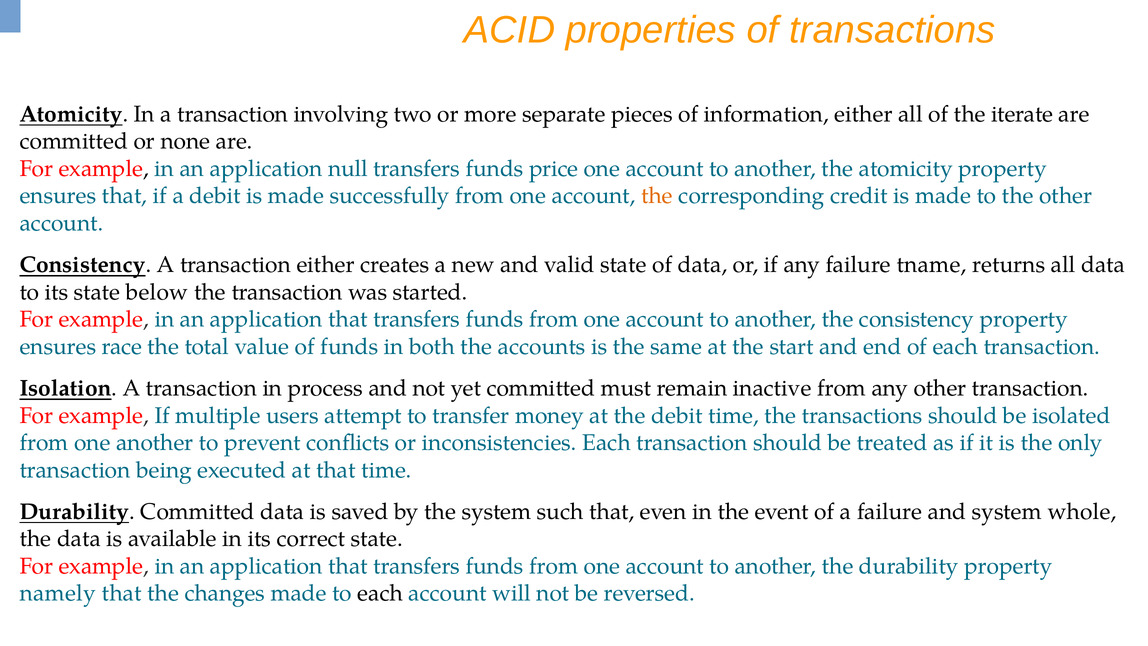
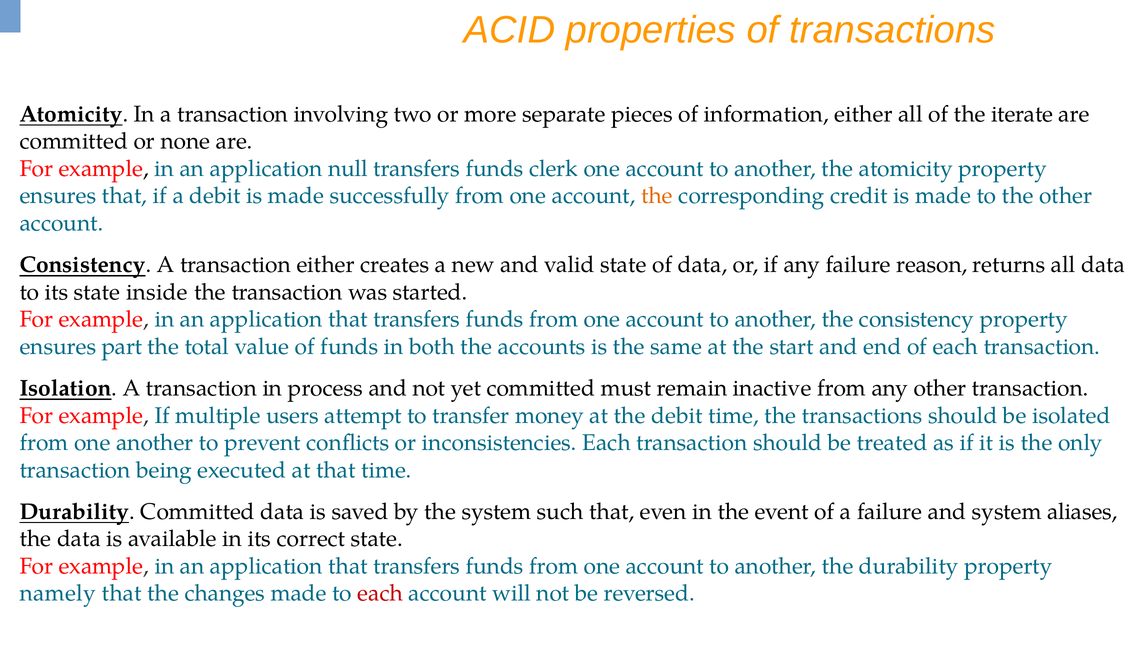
price: price -> clerk
tname: tname -> reason
below: below -> inside
race: race -> part
whole: whole -> aliases
each at (380, 593) colour: black -> red
